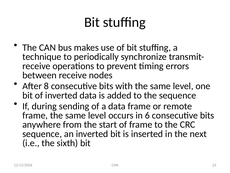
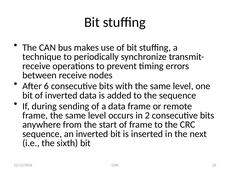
8: 8 -> 6
6: 6 -> 2
